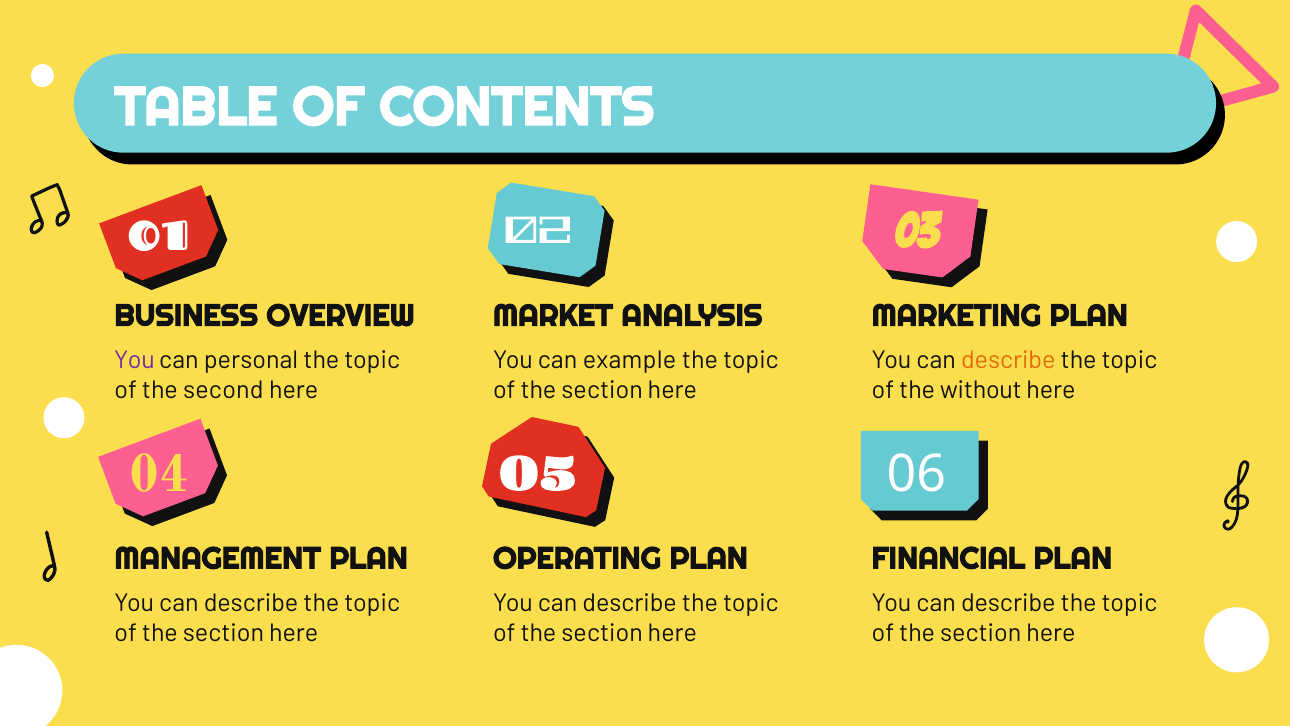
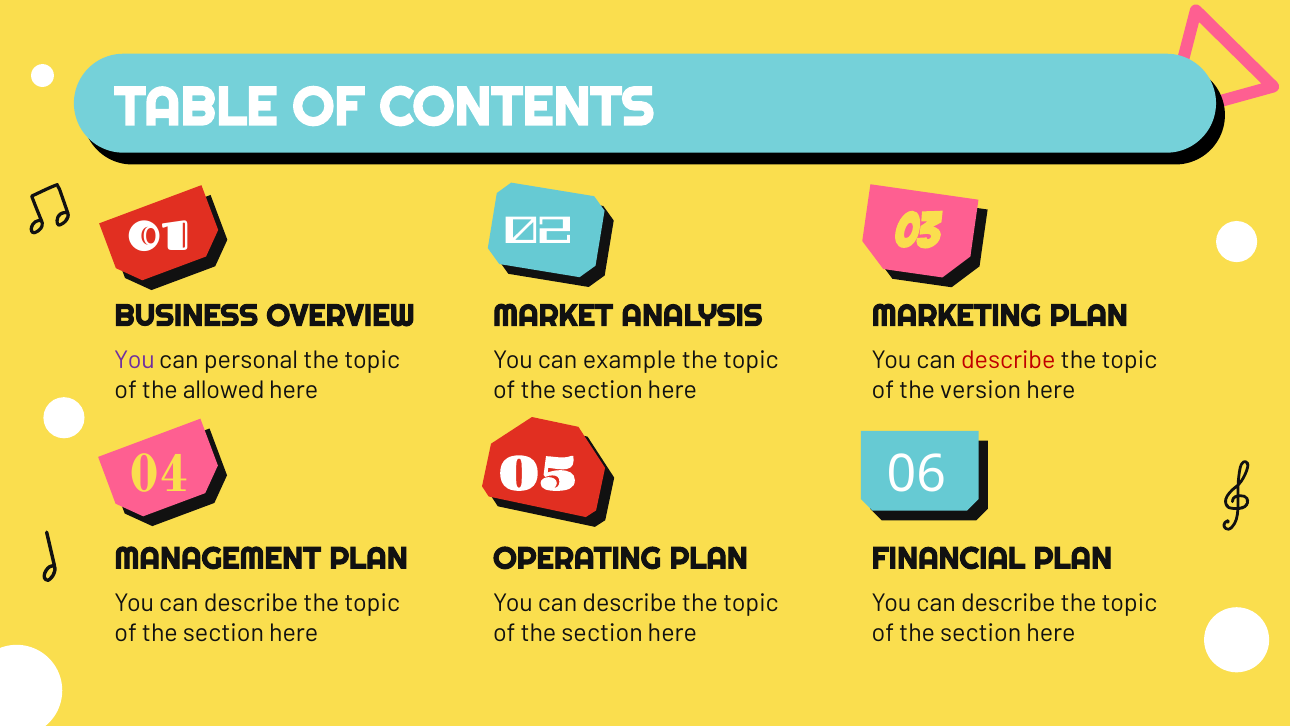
describe at (1008, 360) colour: orange -> red
second: second -> allowed
without: without -> version
